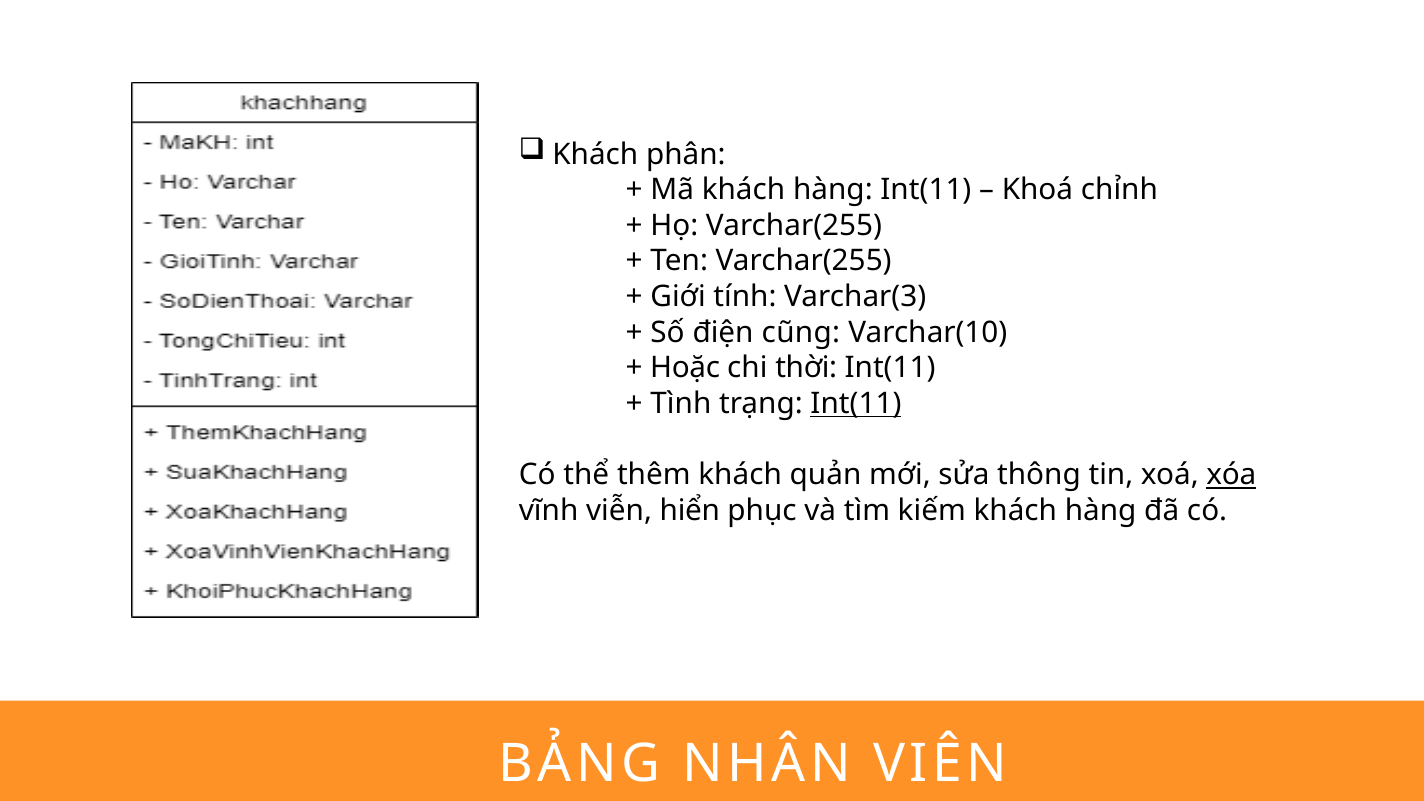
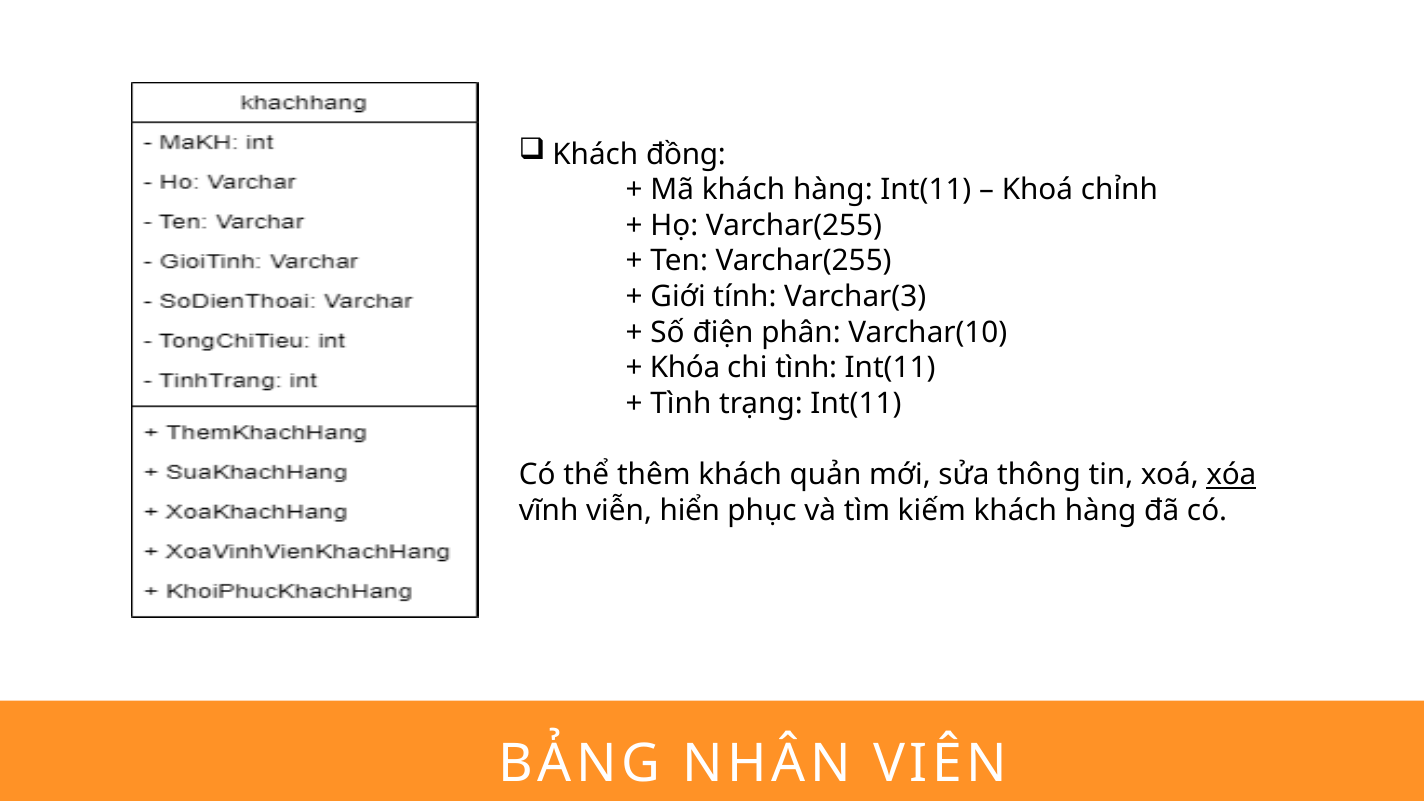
phân: phân -> đồng
cũng: cũng -> phân
Hoặc: Hoặc -> Khóa
chi thời: thời -> tình
Int(11 at (856, 404) underline: present -> none
